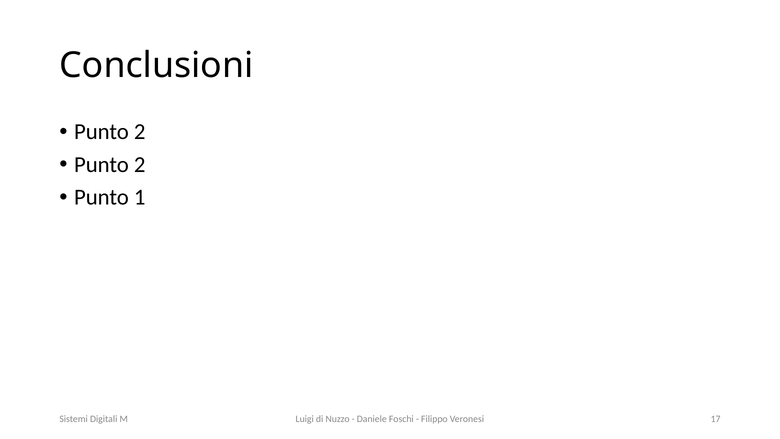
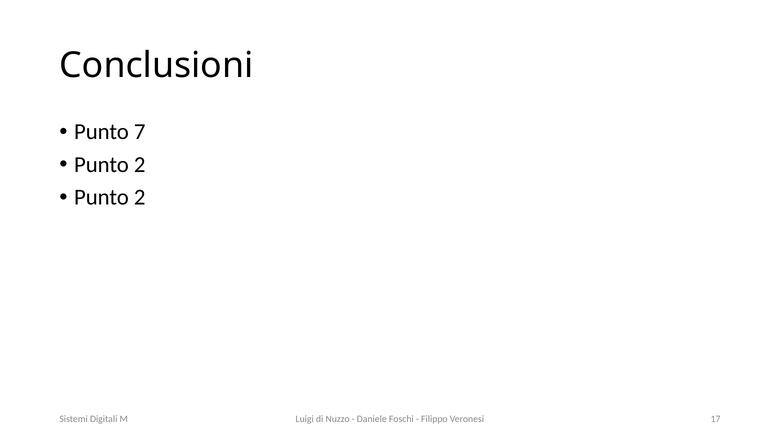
2 at (140, 132): 2 -> 7
1 at (140, 197): 1 -> 2
